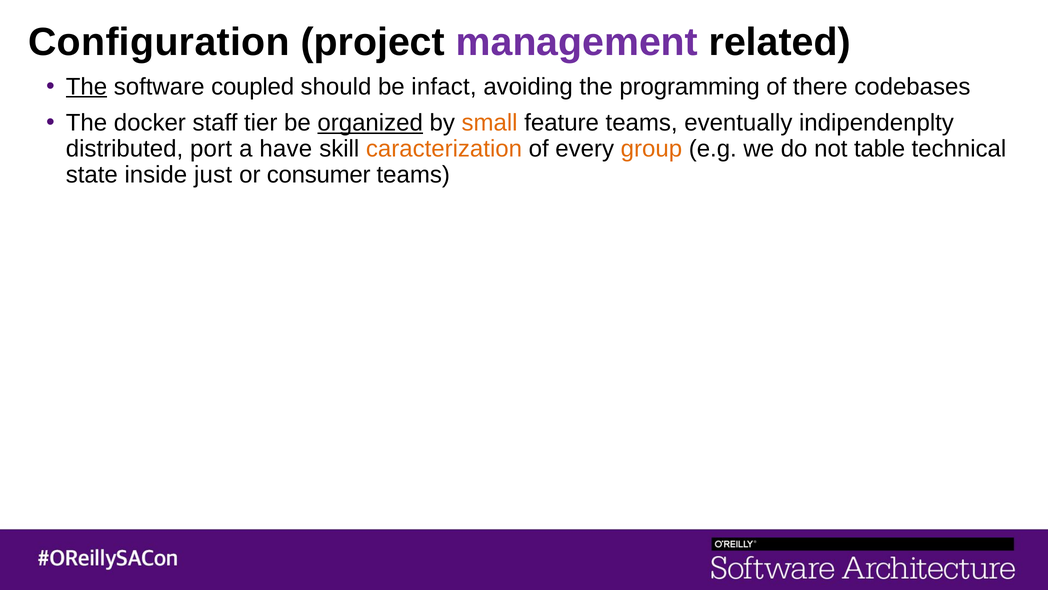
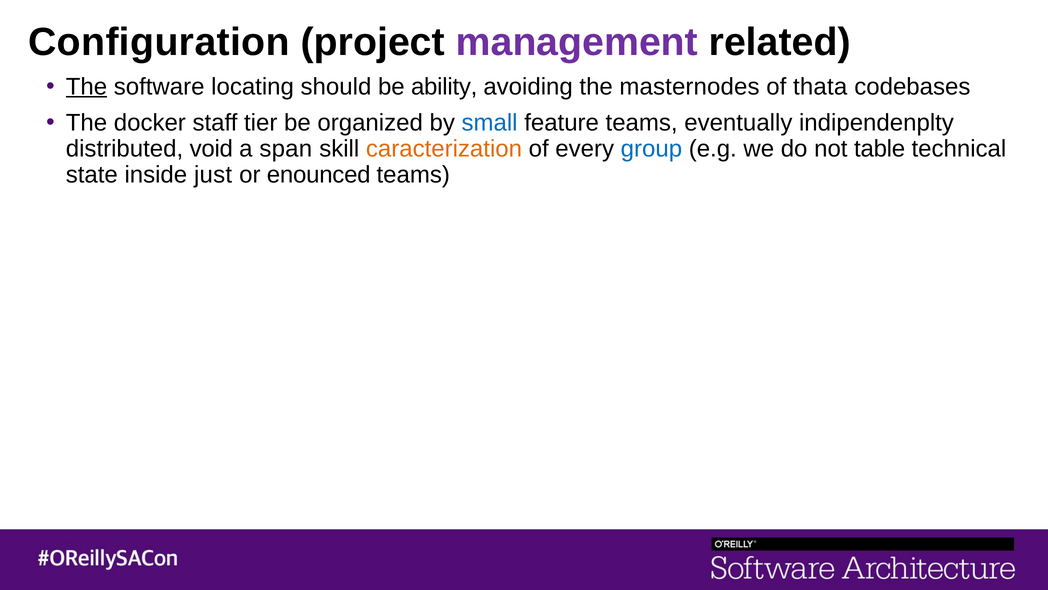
coupled: coupled -> locating
infact: infact -> ability
programming: programming -> masternodes
there: there -> thata
organized underline: present -> none
small colour: orange -> blue
port: port -> void
have: have -> span
group colour: orange -> blue
consumer: consumer -> enounced
